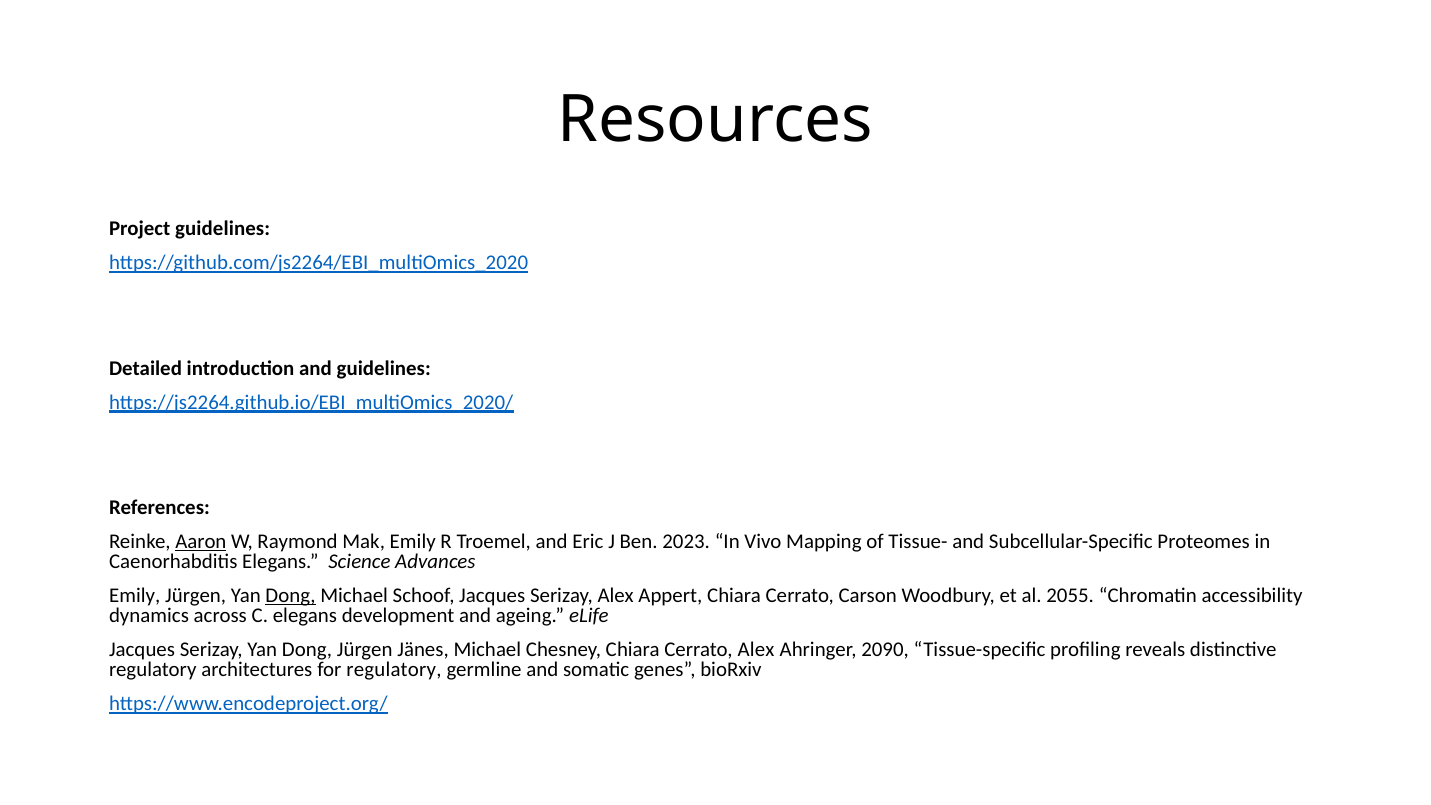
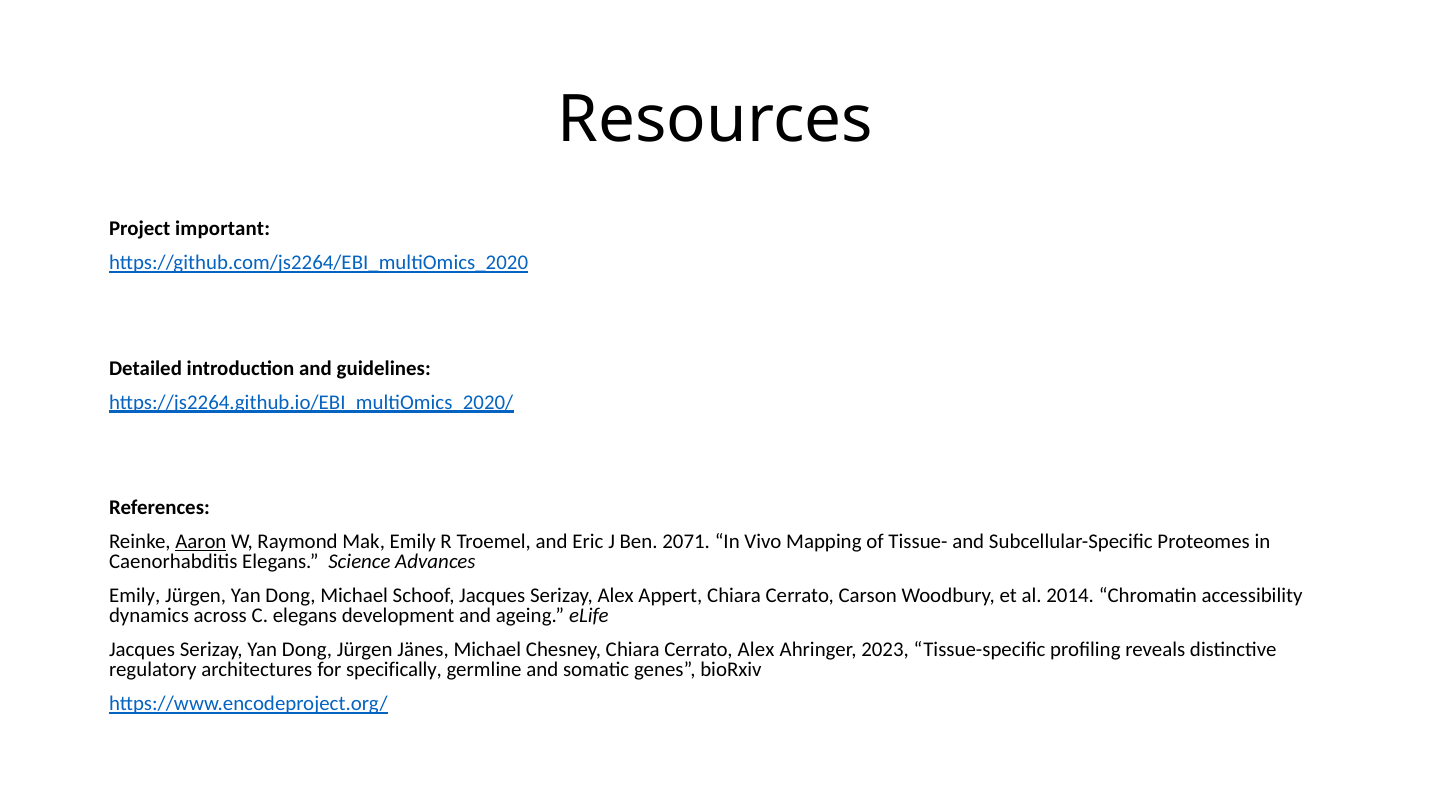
Project guidelines: guidelines -> important
2023: 2023 -> 2071
Dong at (290, 596) underline: present -> none
2055: 2055 -> 2014
2090: 2090 -> 2023
for regulatory: regulatory -> specifically
